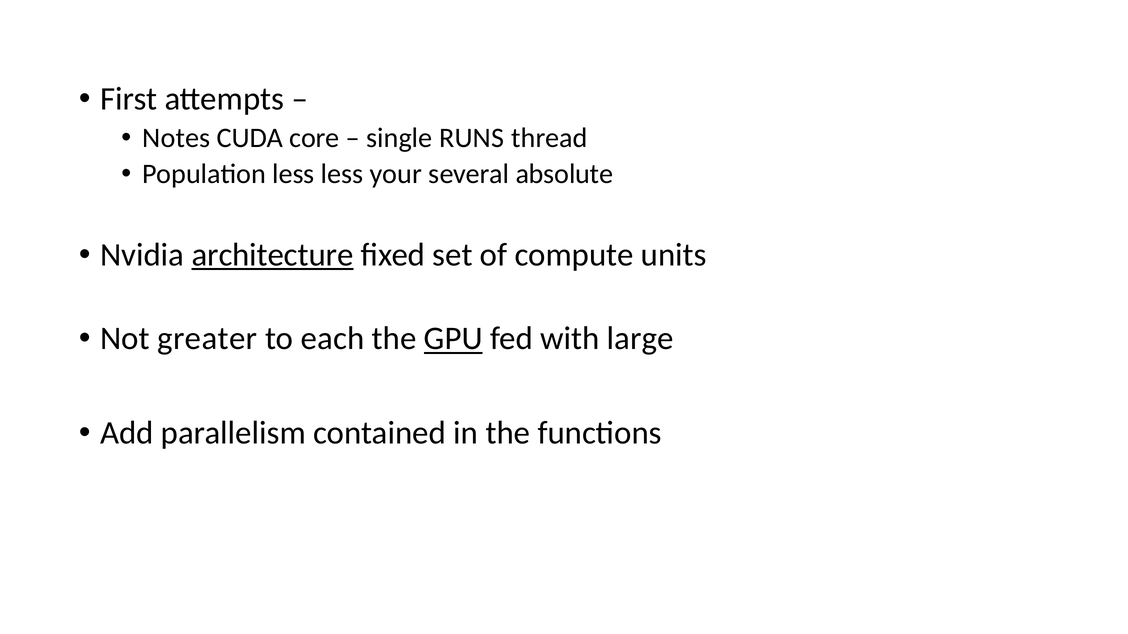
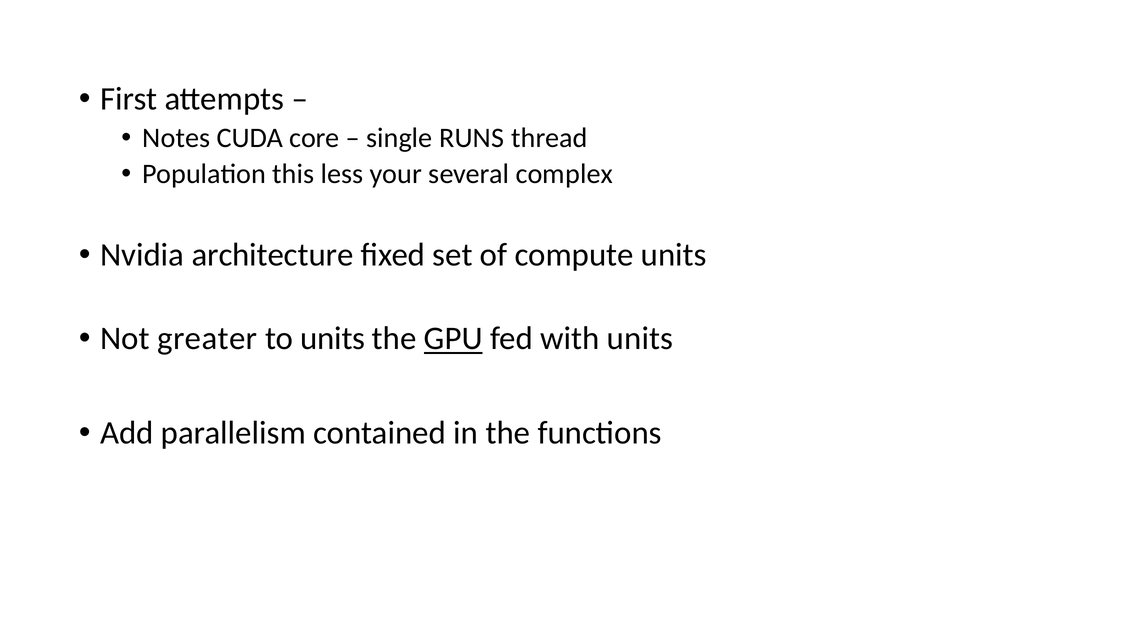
Population less: less -> this
absolute: absolute -> complex
architecture underline: present -> none
to each: each -> units
with large: large -> units
